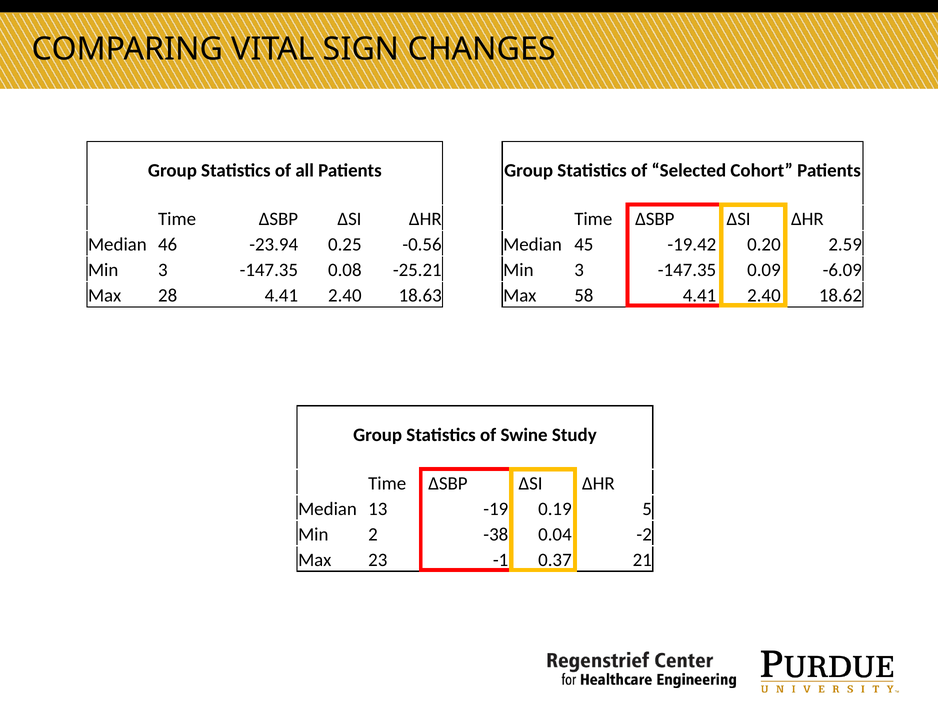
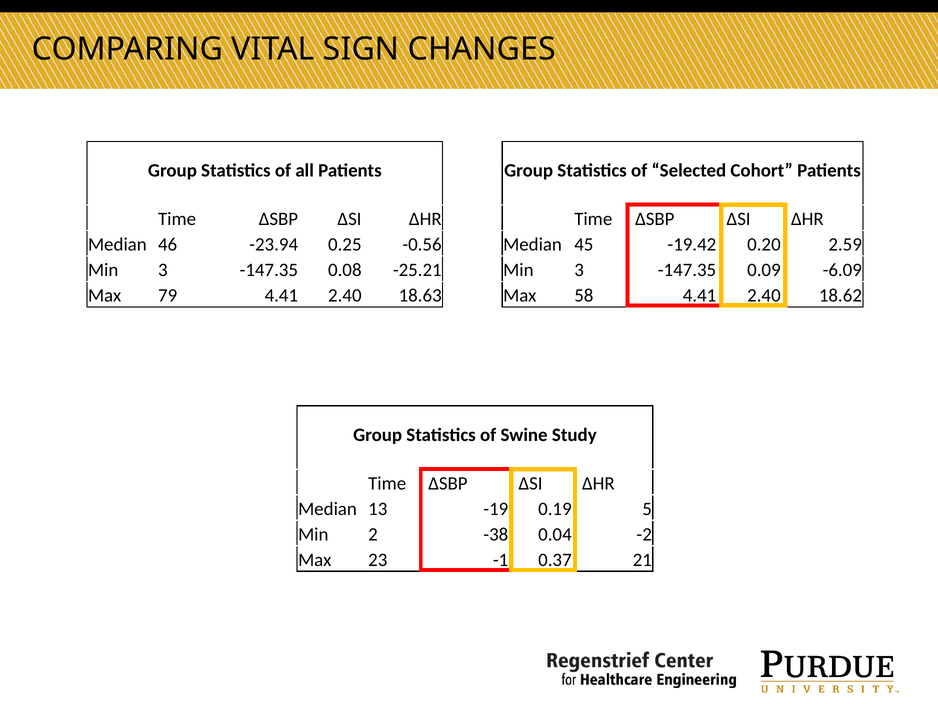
28: 28 -> 79
